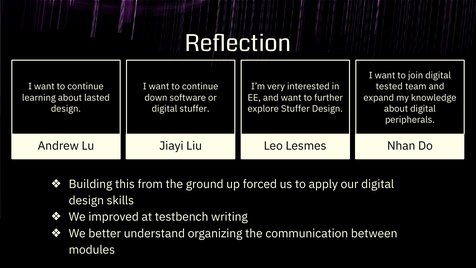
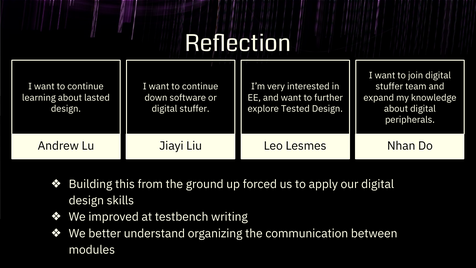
tested at (389, 86): tested -> stuffer
explore Stuffer: Stuffer -> Tested
